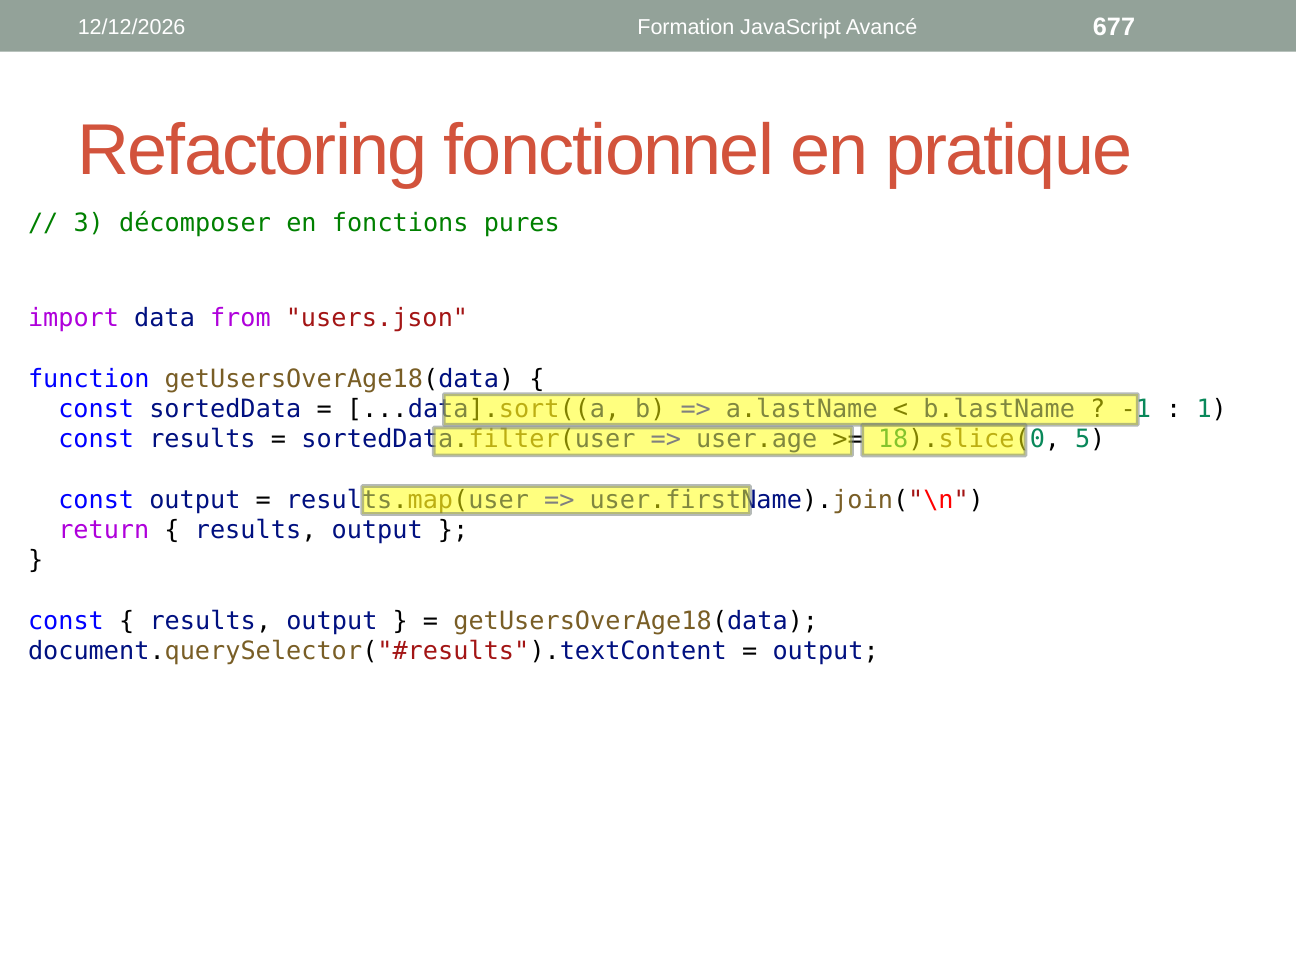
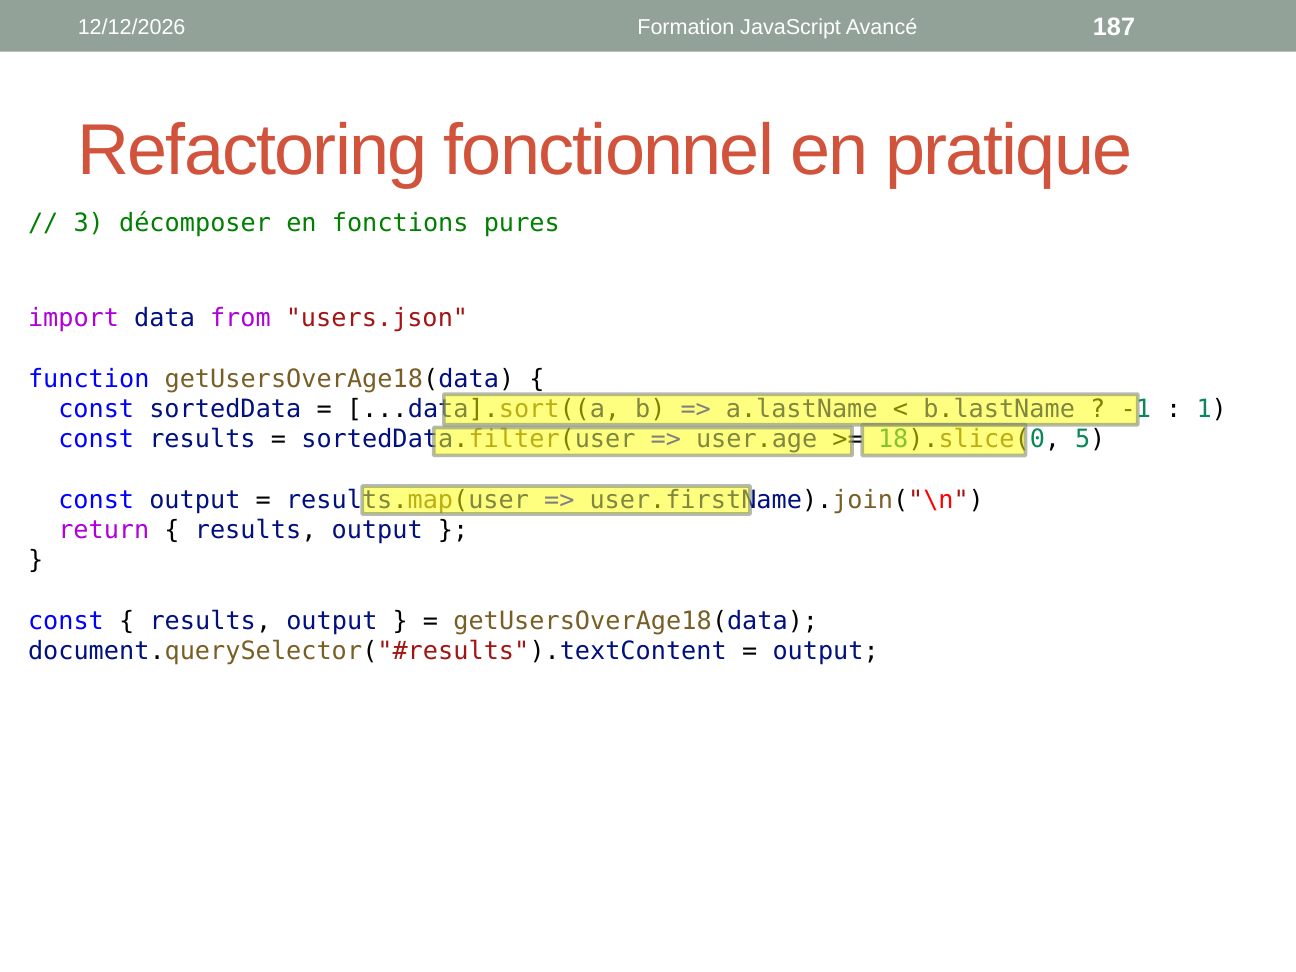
677: 677 -> 187
